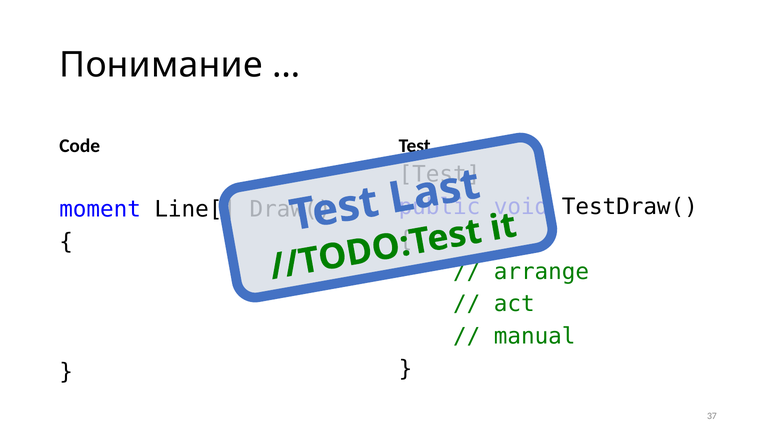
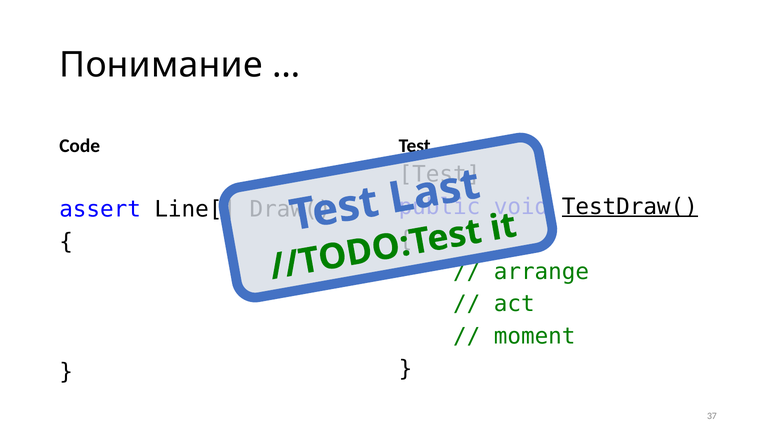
TestDraw( underline: none -> present
moment: moment -> assert
manual: manual -> moment
